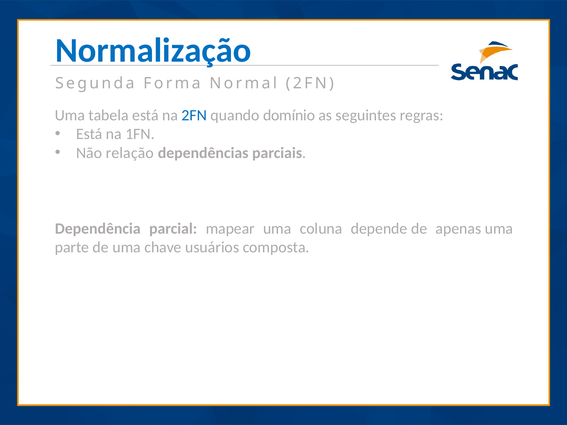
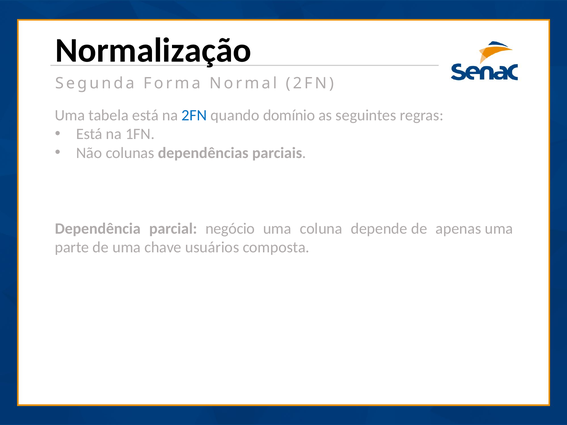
Normalização colour: blue -> black
relação: relação -> colunas
mapear: mapear -> negócio
